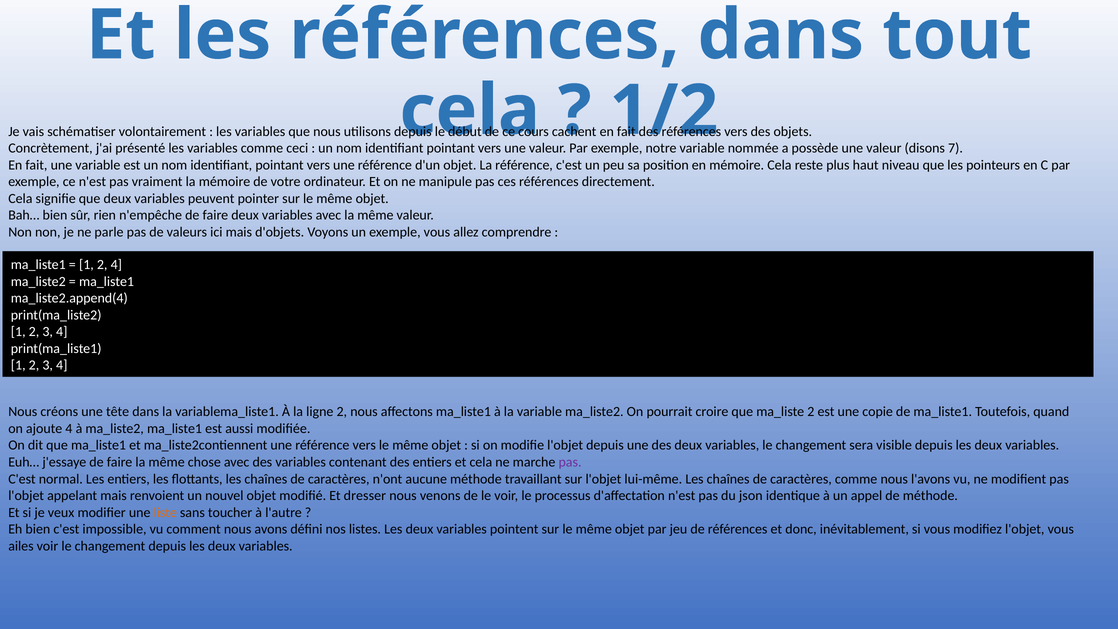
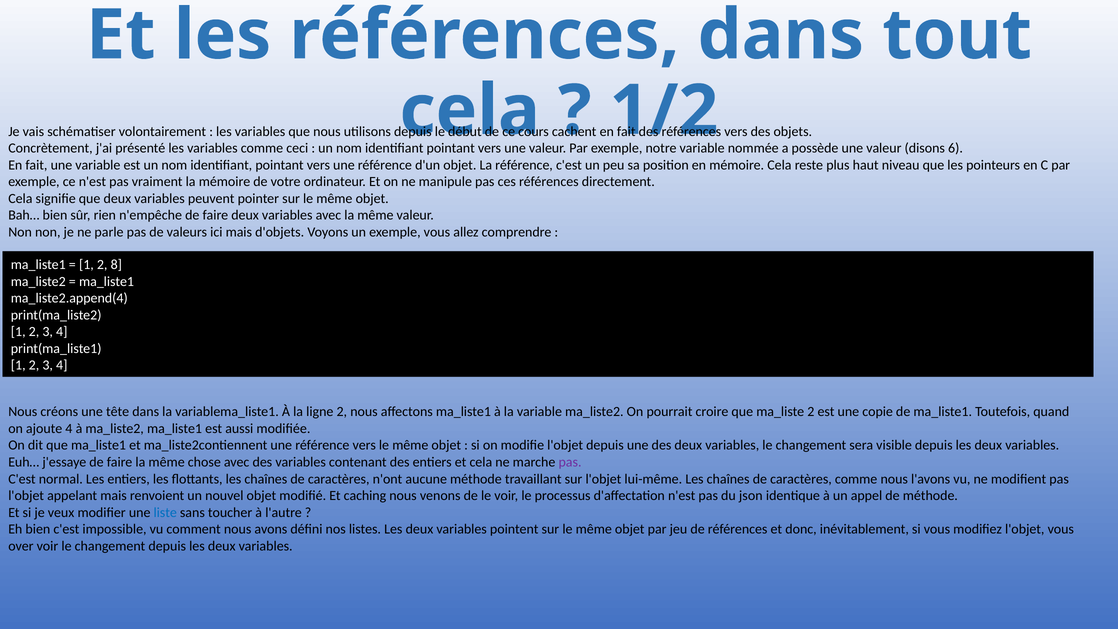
7: 7 -> 6
2 4: 4 -> 8
dresser: dresser -> caching
liste colour: orange -> blue
ailes: ailes -> over
